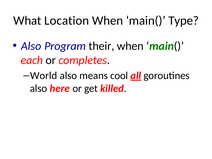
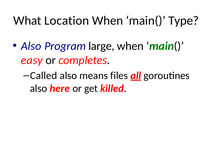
their: their -> large
each: each -> easy
World: World -> Called
cool: cool -> files
